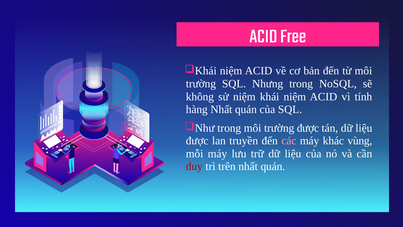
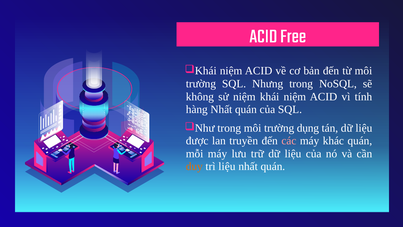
trường được: được -> dụng
khác vùng: vùng -> quán
duy colour: red -> orange
trì trên: trên -> liệu
